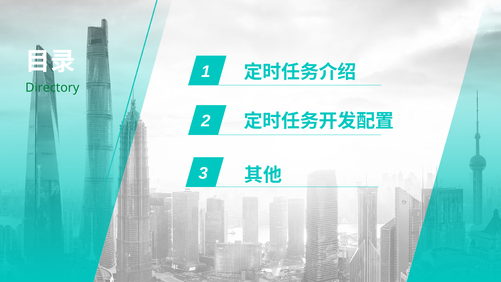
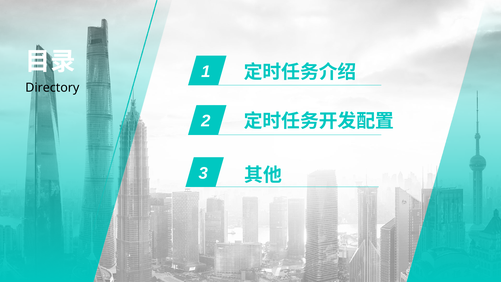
Directory colour: green -> black
